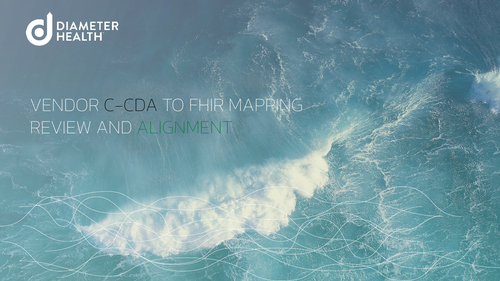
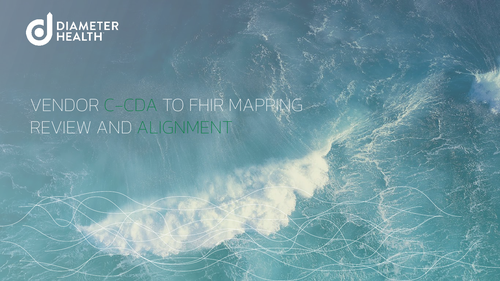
C-CDA colour: black -> green
